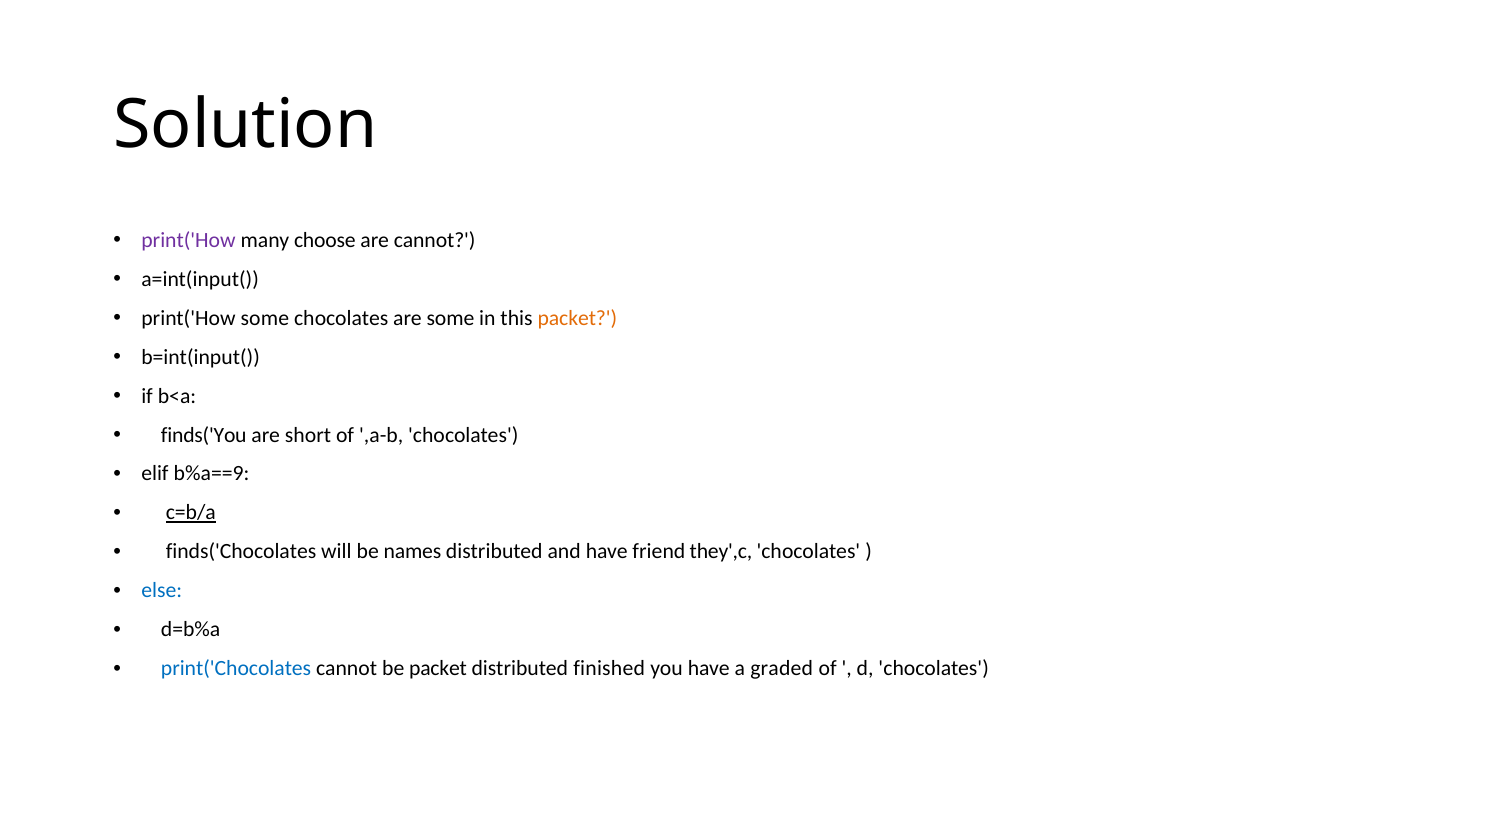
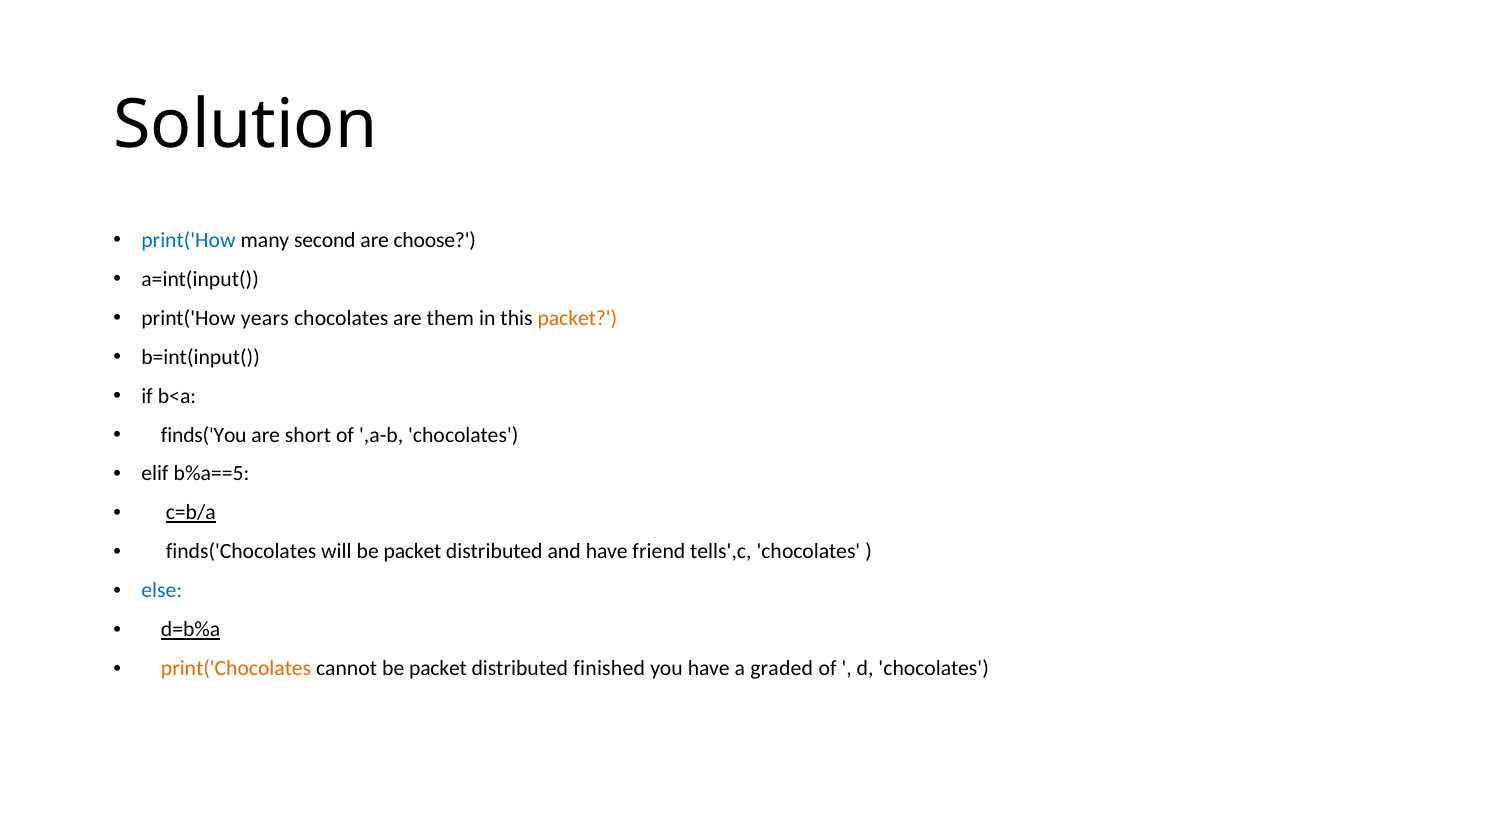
print('How at (188, 240) colour: purple -> blue
choose: choose -> second
are cannot: cannot -> choose
print('How some: some -> years
are some: some -> them
b%a==9: b%a==9 -> b%a==5
will be names: names -> packet
they',c: they',c -> tells',c
d=b%a underline: none -> present
print('Chocolates colour: blue -> orange
